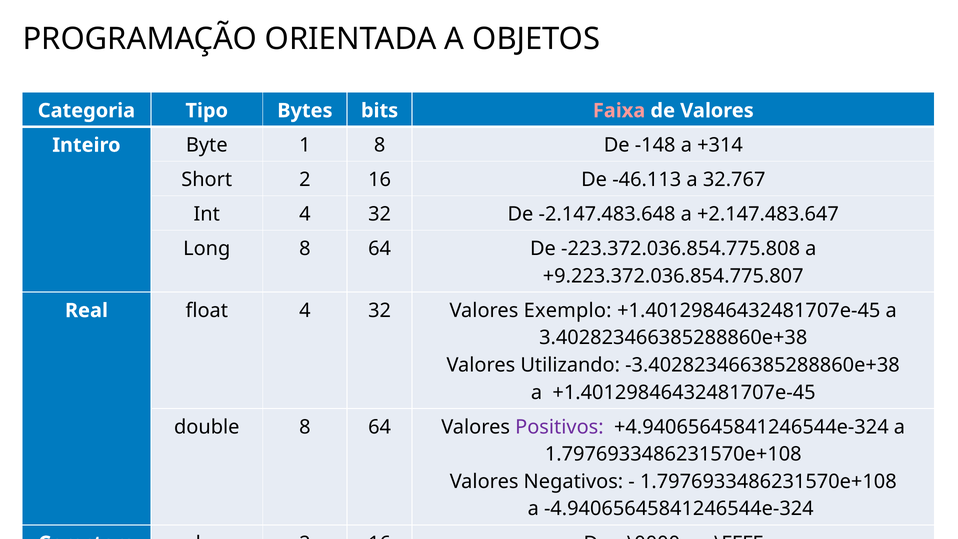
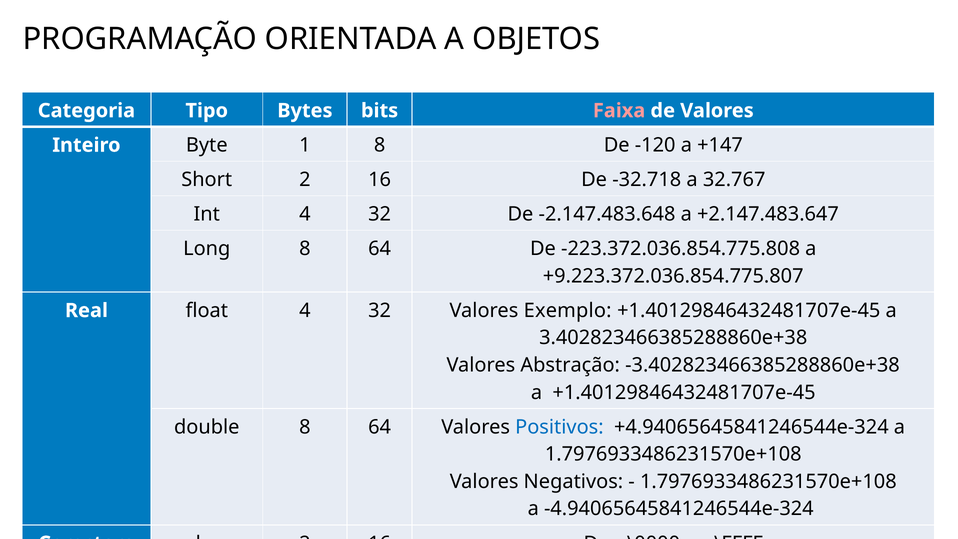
-148: -148 -> -120
+314: +314 -> +147
-46.113: -46.113 -> -32.718
Utilizando: Utilizando -> Abstração
Positivos colour: purple -> blue
